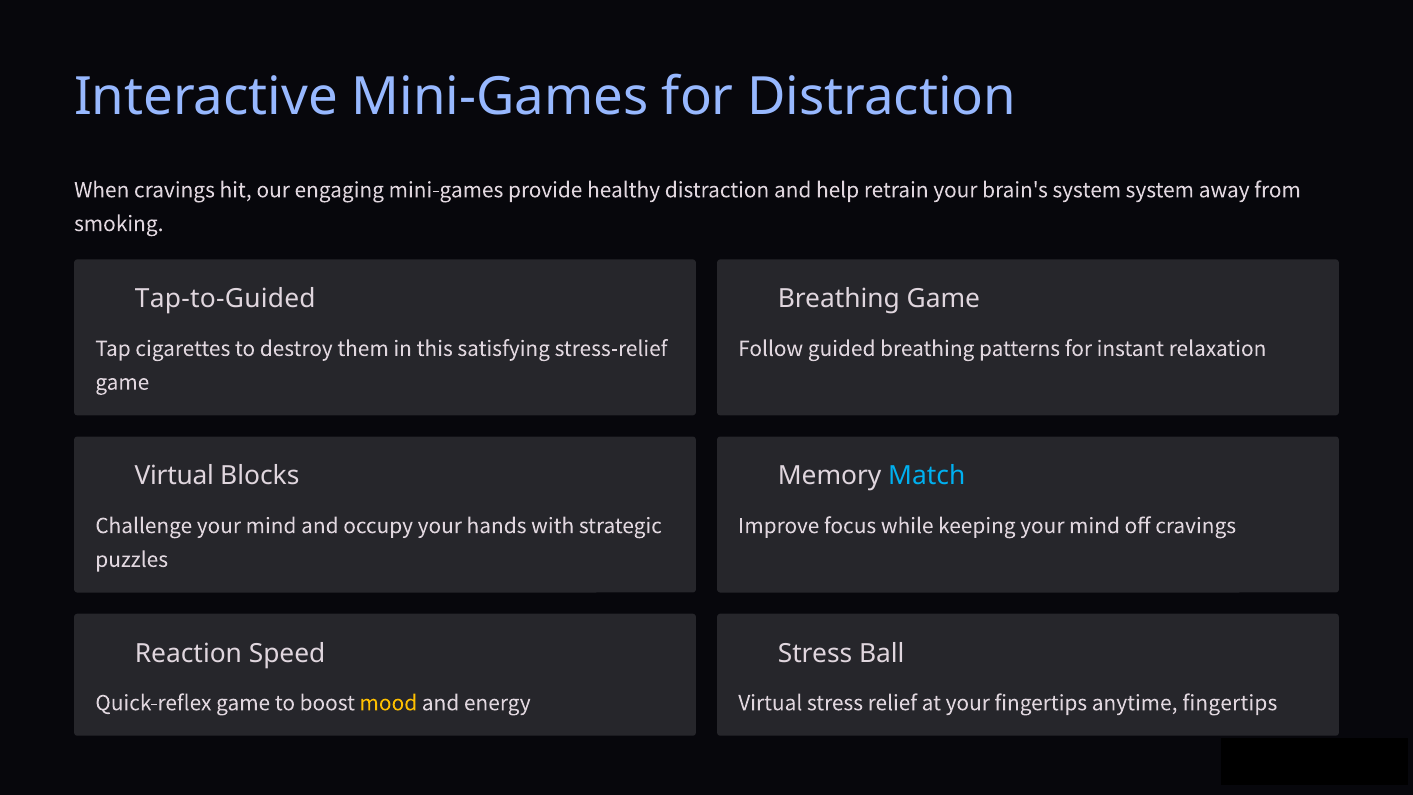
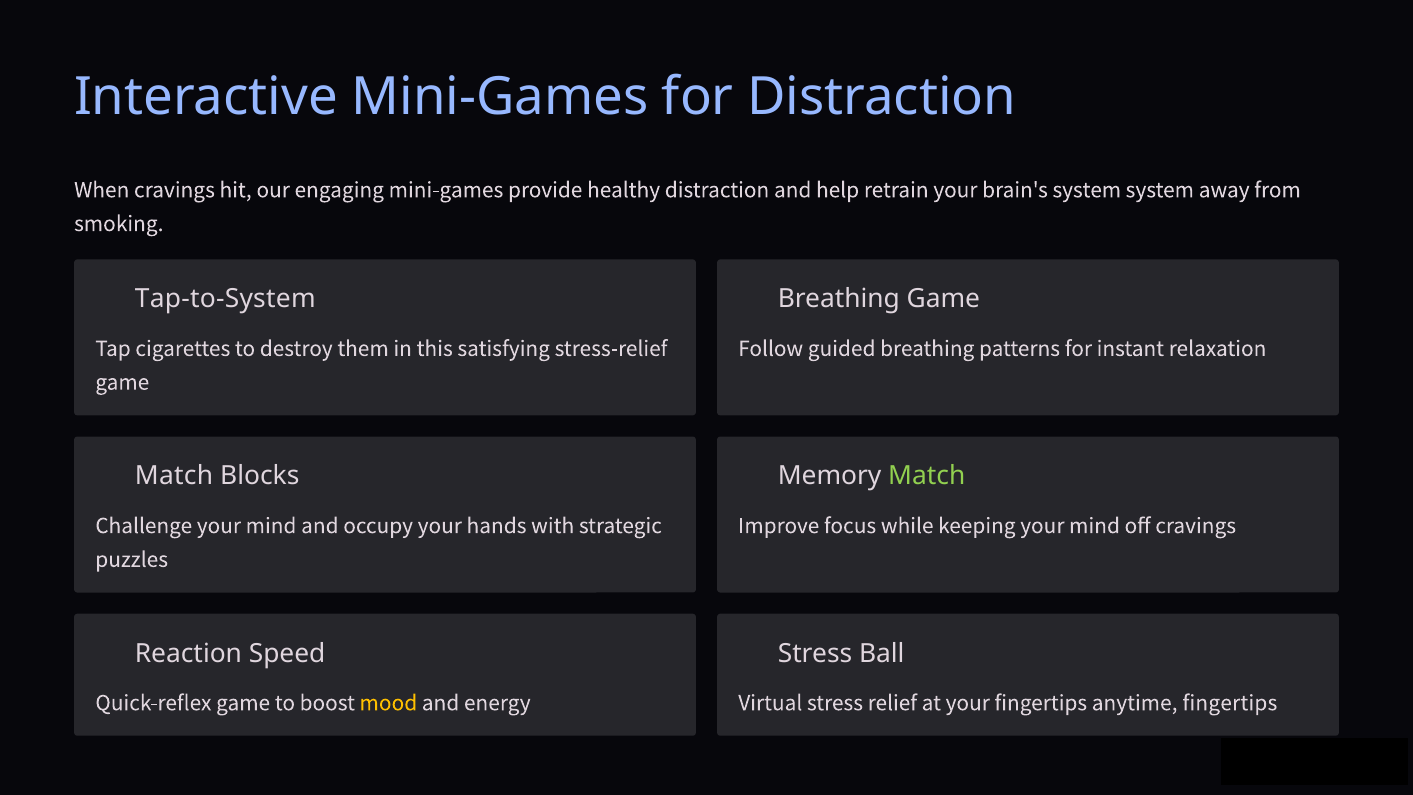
Tap-to-Guided: Tap-to-Guided -> Tap-to-System
Virtual at (174, 476): Virtual -> Match
Match at (927, 476) colour: light blue -> light green
